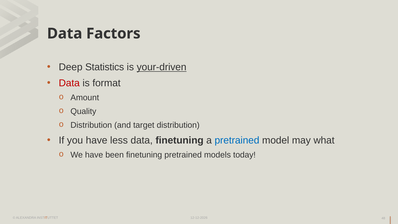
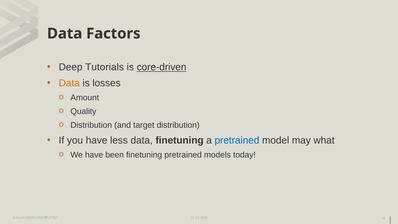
Statistics: Statistics -> Tutorials
your-driven: your-driven -> core-driven
Data at (69, 83) colour: red -> orange
format: format -> losses
